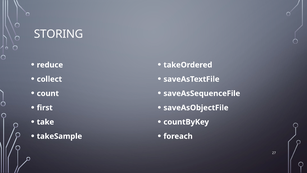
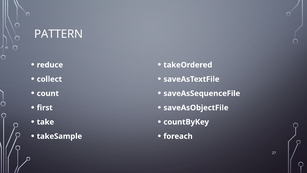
STORING: STORING -> PATTERN
